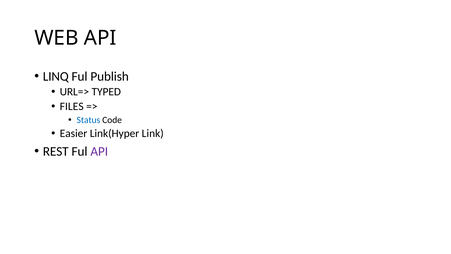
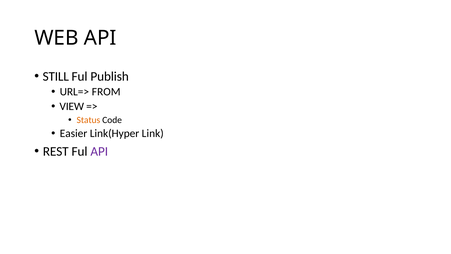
LINQ: LINQ -> STILL
TYPED: TYPED -> FROM
FILES: FILES -> VIEW
Status colour: blue -> orange
